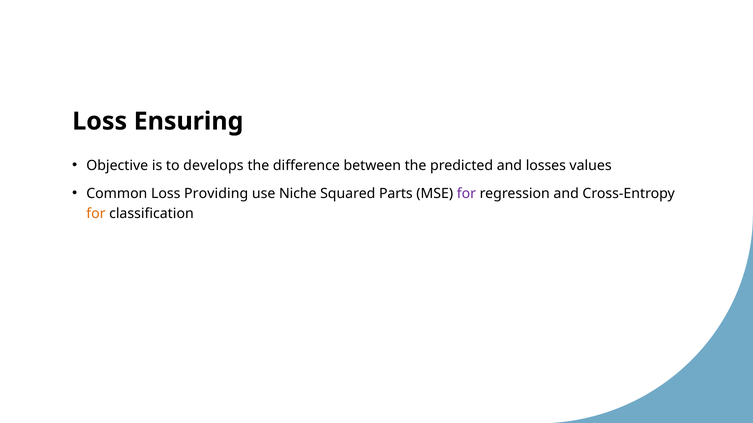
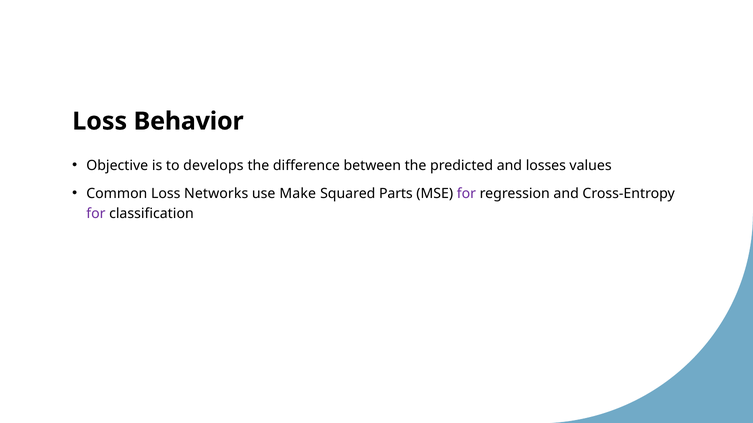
Ensuring: Ensuring -> Behavior
Providing: Providing -> Networks
Niche: Niche -> Make
for at (96, 214) colour: orange -> purple
